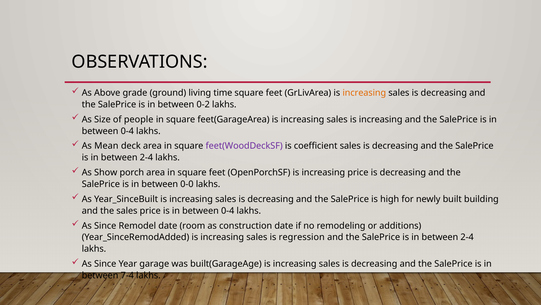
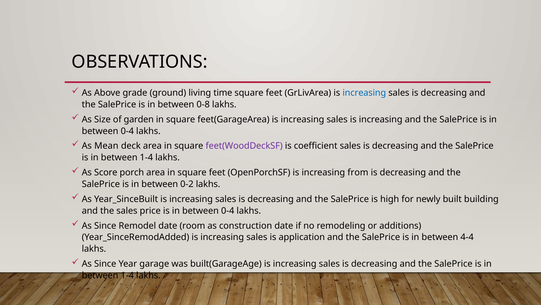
increasing at (364, 93) colour: orange -> blue
0-2: 0-2 -> 0-8
people: people -> garden
2-4 at (146, 157): 2-4 -> 1-4
Show: Show -> Score
increasing price: price -> from
0-0: 0-0 -> 0-2
regression: regression -> application
2-4 at (467, 237): 2-4 -> 4-4
7-4 at (127, 275): 7-4 -> 1-4
